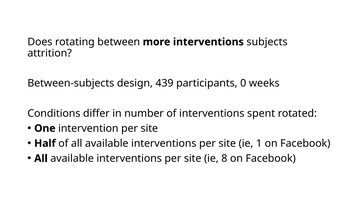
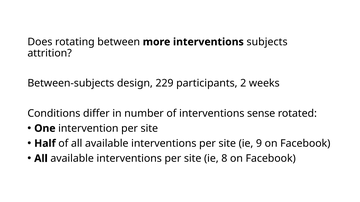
439: 439 -> 229
0: 0 -> 2
spent: spent -> sense
1: 1 -> 9
